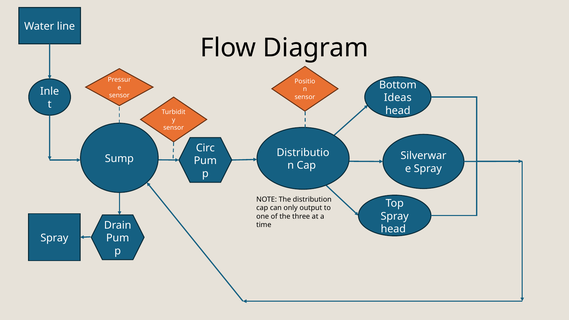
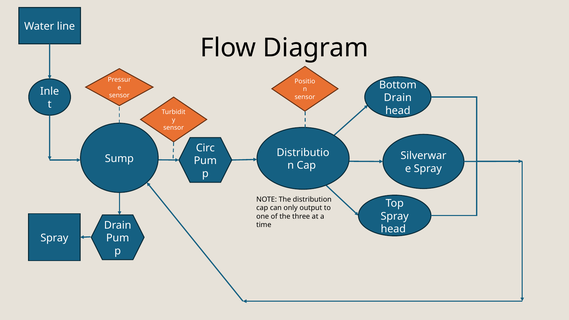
Ideas at (398, 98): Ideas -> Drain
